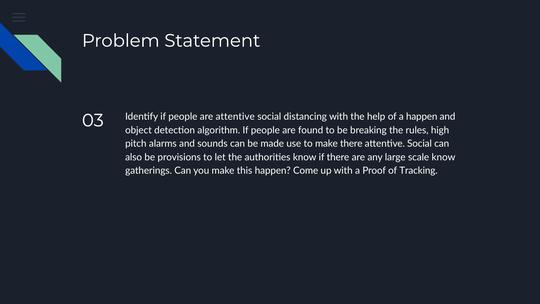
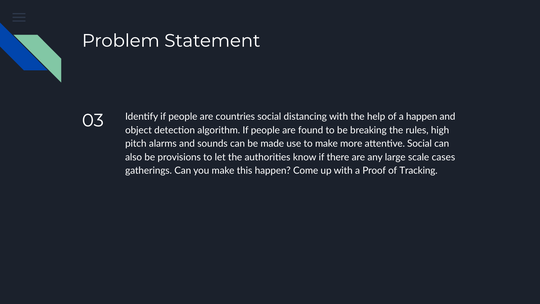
are attentive: attentive -> countries
make there: there -> more
scale know: know -> cases
